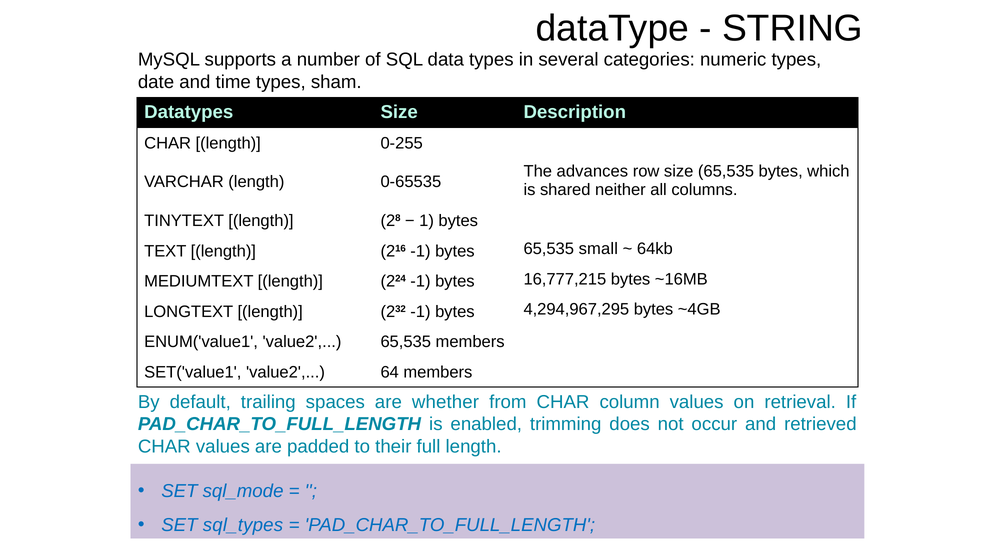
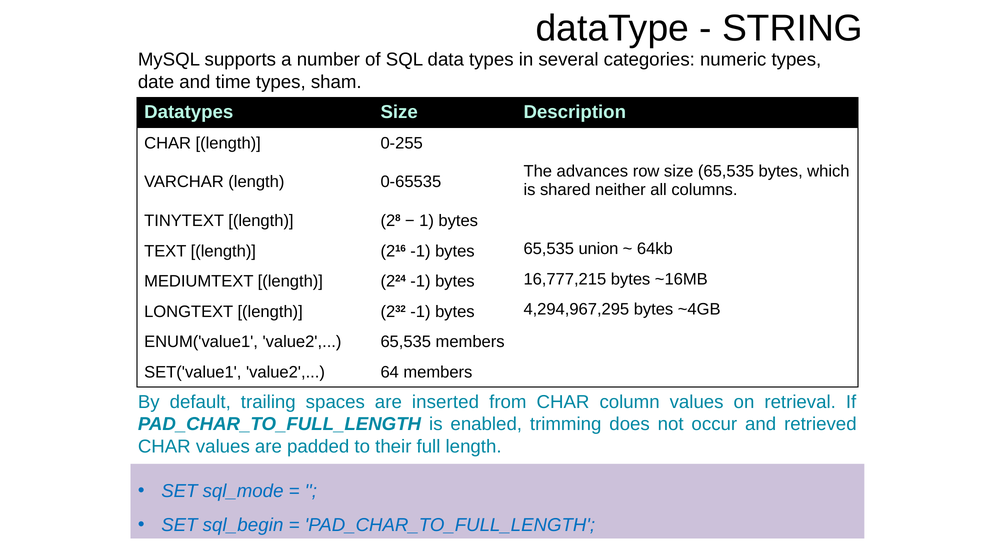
small: small -> union
whether: whether -> inserted
sql_types: sql_types -> sql_begin
